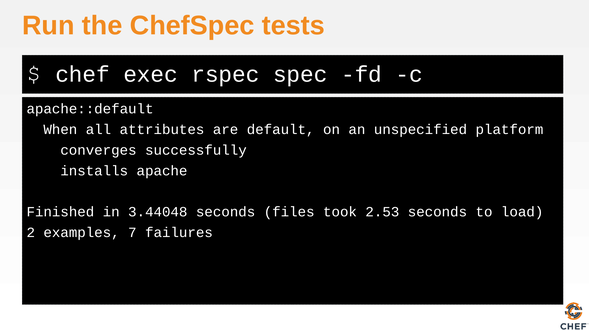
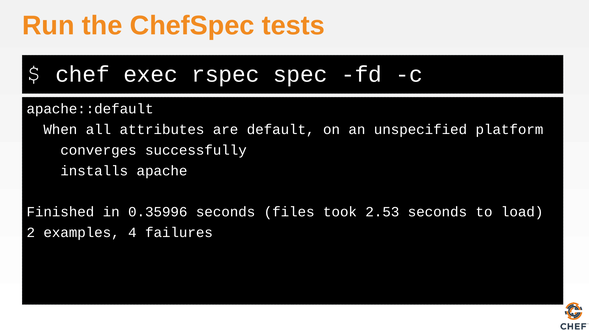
3.44048: 3.44048 -> 0.35996
7: 7 -> 4
